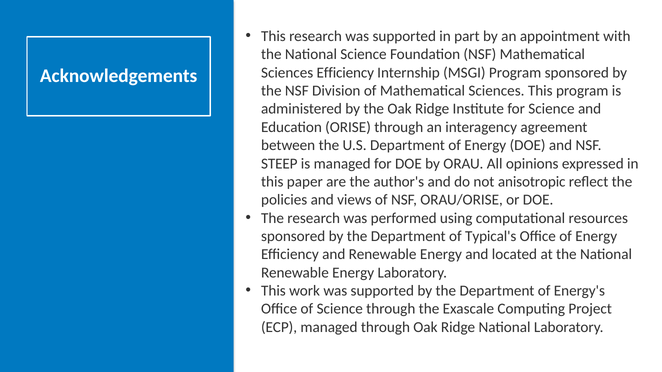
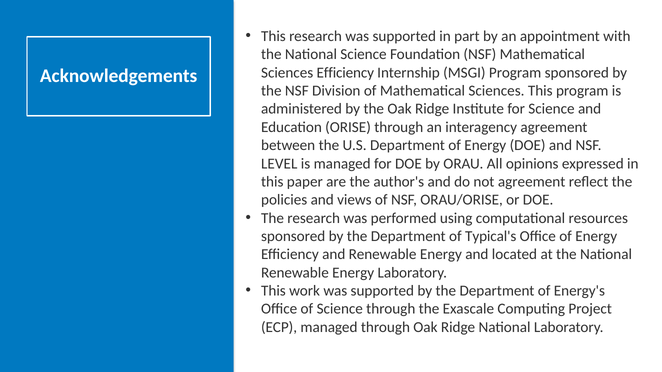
STEEP: STEEP -> LEVEL
not anisotropic: anisotropic -> agreement
